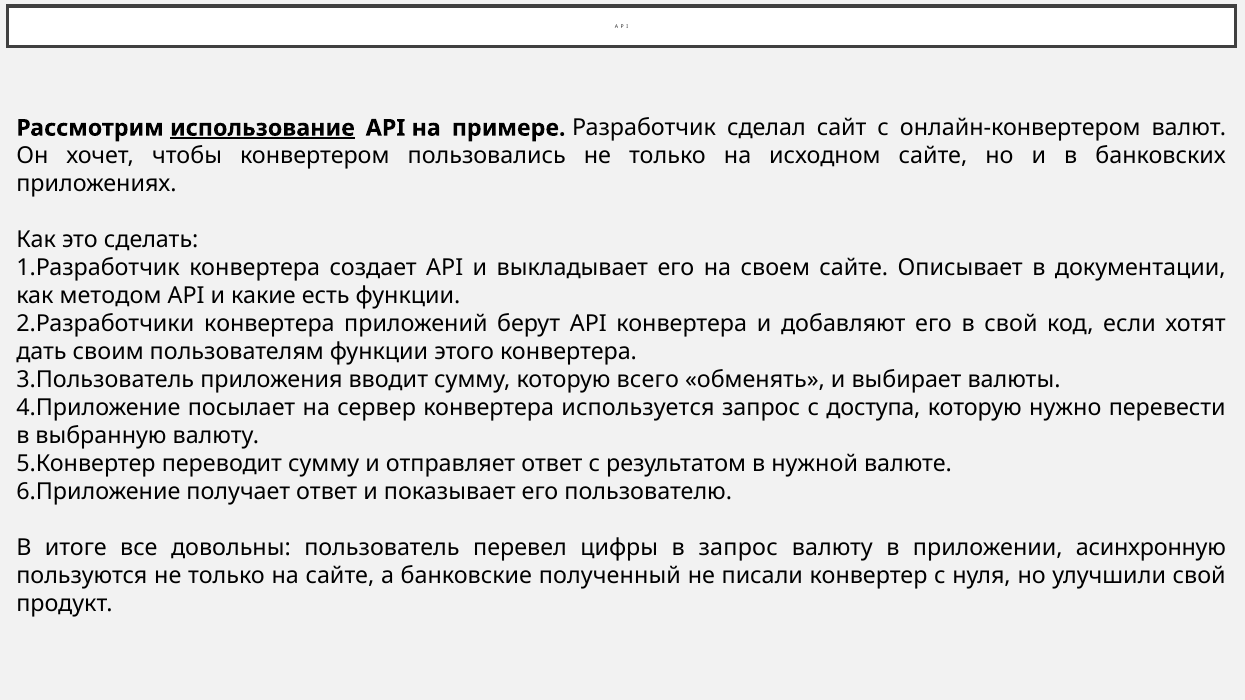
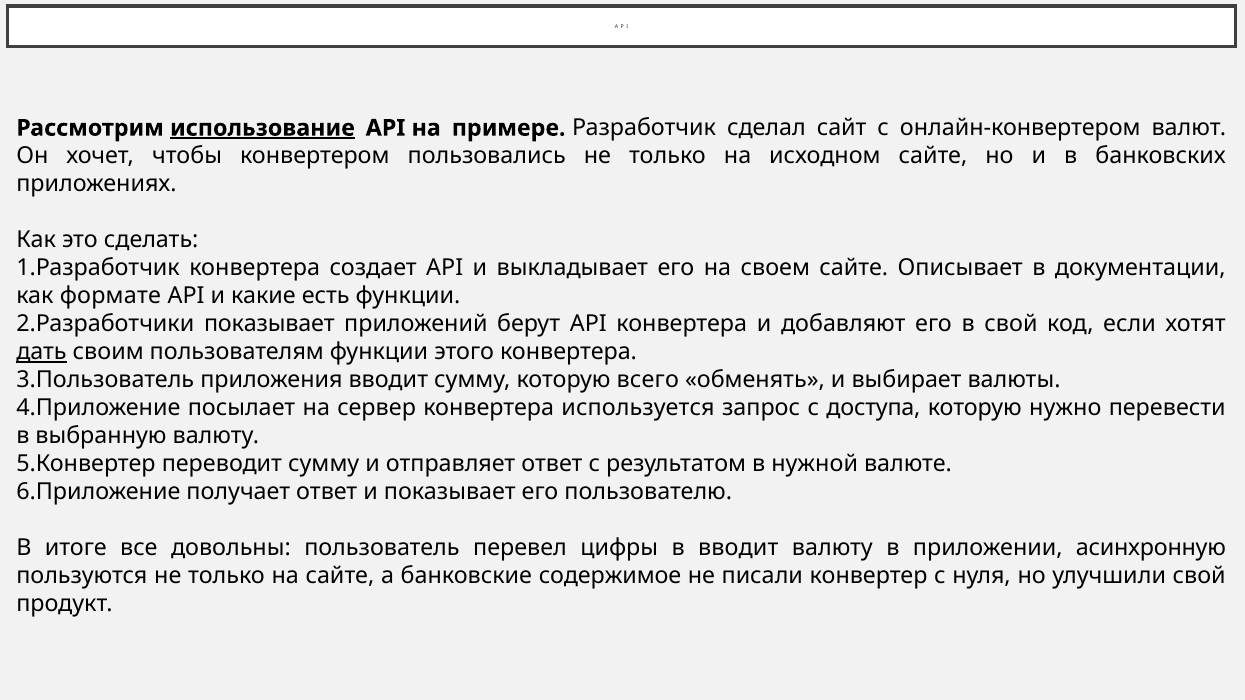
методом: методом -> формате
конвертера at (269, 324): конвертера -> показывает
дать underline: none -> present
в запрос: запрос -> вводит
полученный: полученный -> содержимое
